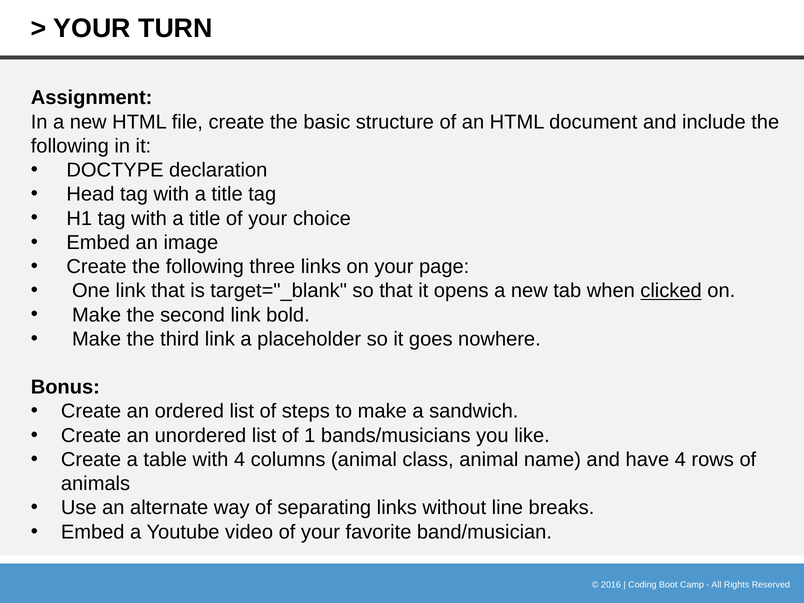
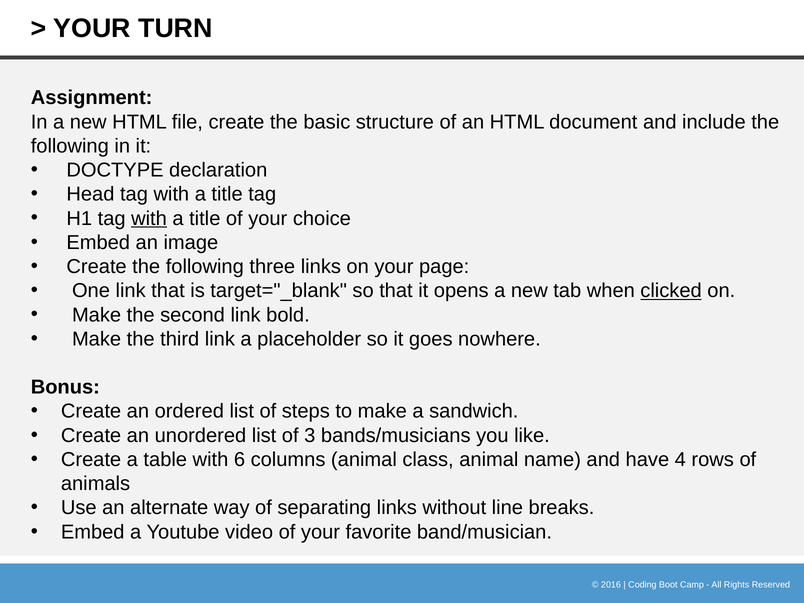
with at (149, 218) underline: none -> present
1: 1 -> 3
with 4: 4 -> 6
